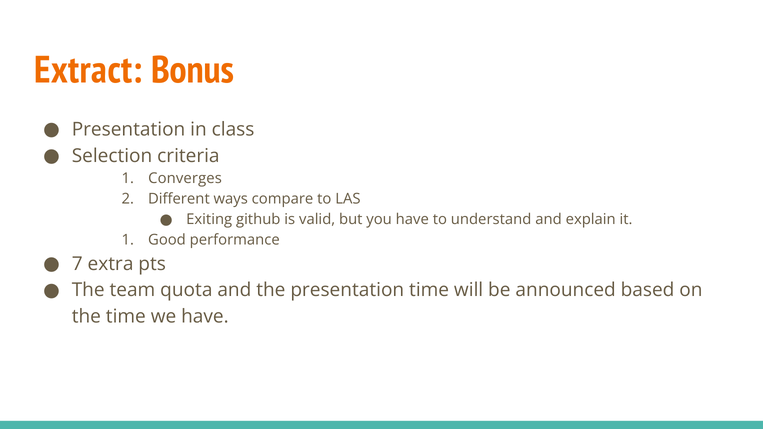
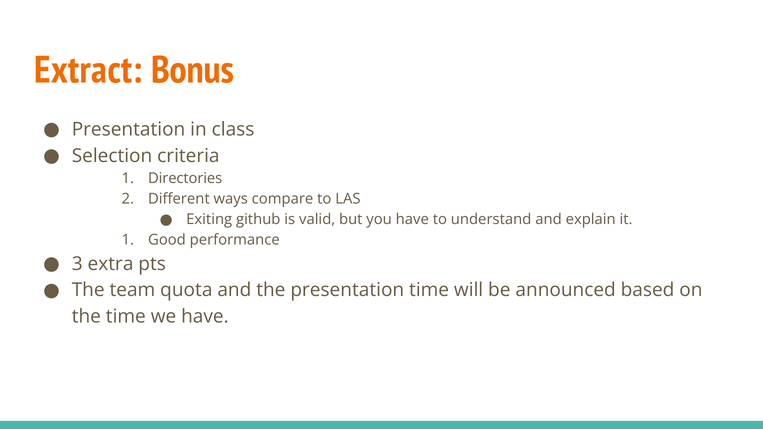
Converges: Converges -> Directories
7: 7 -> 3
